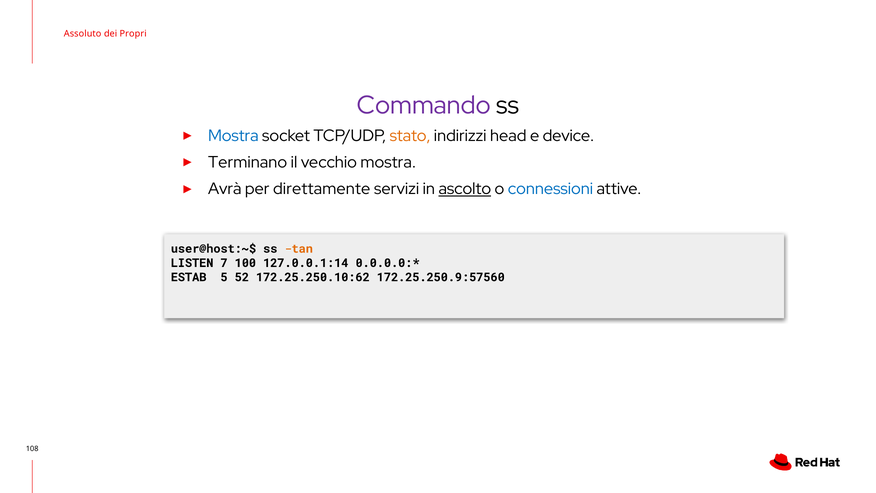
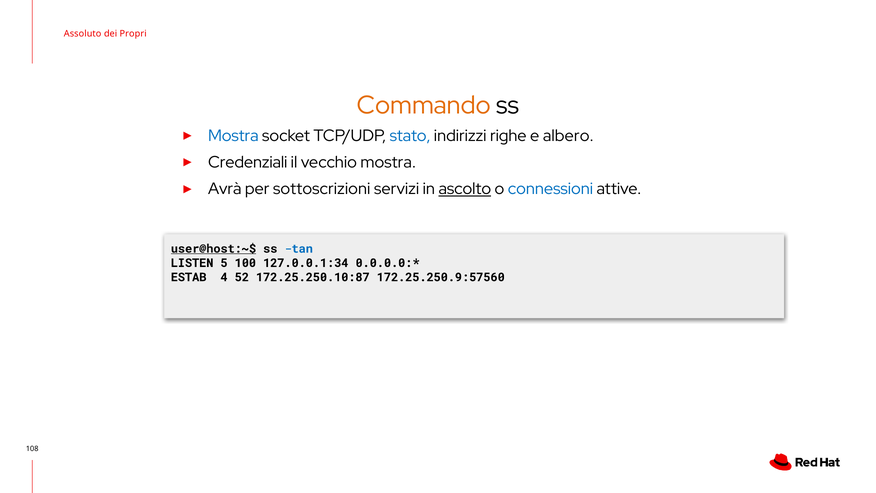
Commando colour: purple -> orange
stato colour: orange -> blue
head: head -> righe
device: device -> albero
Terminano: Terminano -> Credenziali
direttamente: direttamente -> sottoscrizioni
user@host:~$ underline: none -> present
tan colour: orange -> blue
7: 7 -> 5
127.0.0.1:14: 127.0.0.1:14 -> 127.0.0.1:34
5: 5 -> 4
172.25.250.10:62: 172.25.250.10:62 -> 172.25.250.10:87
